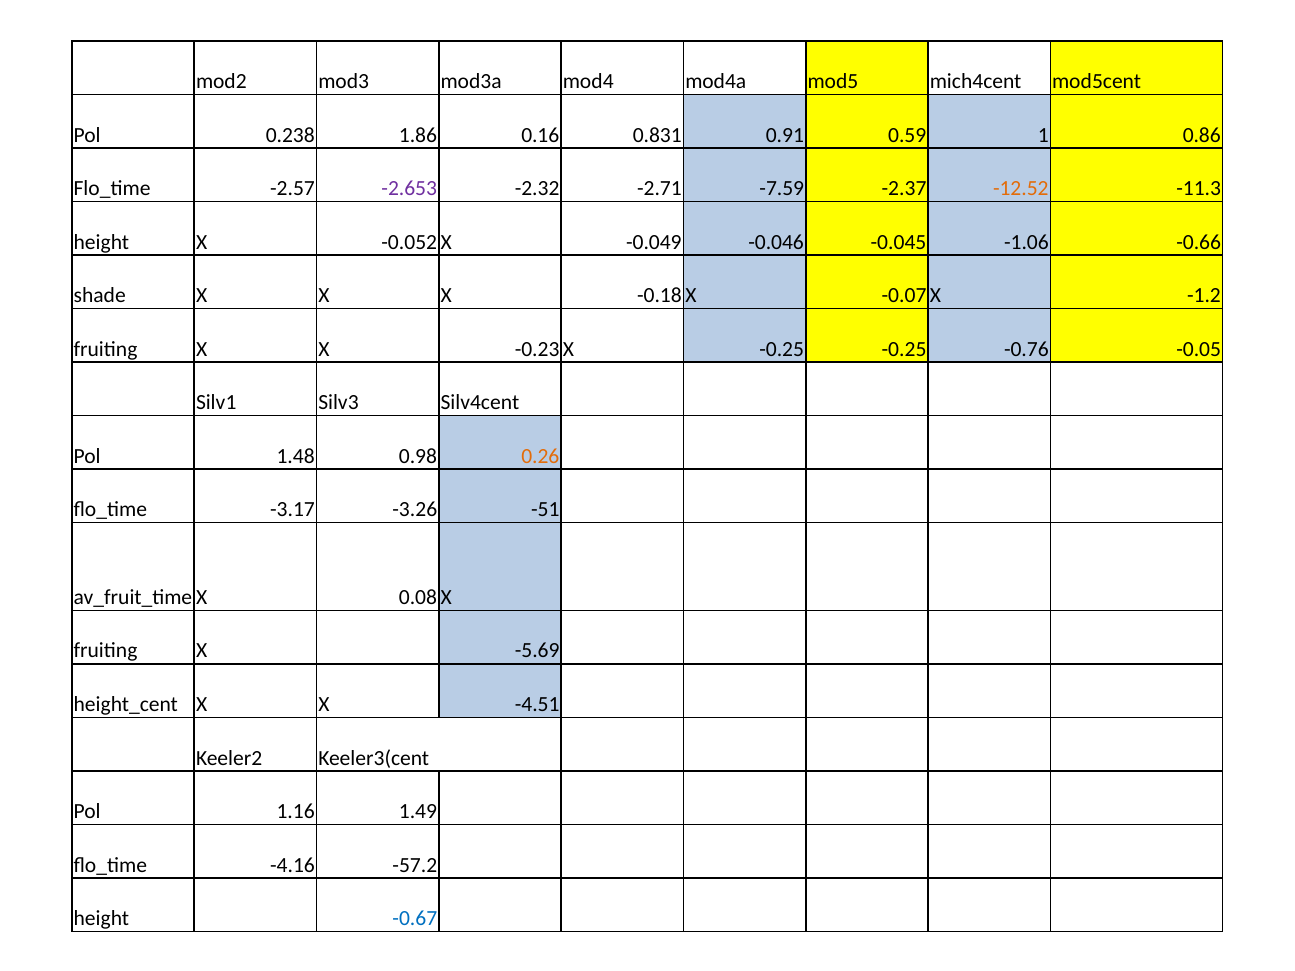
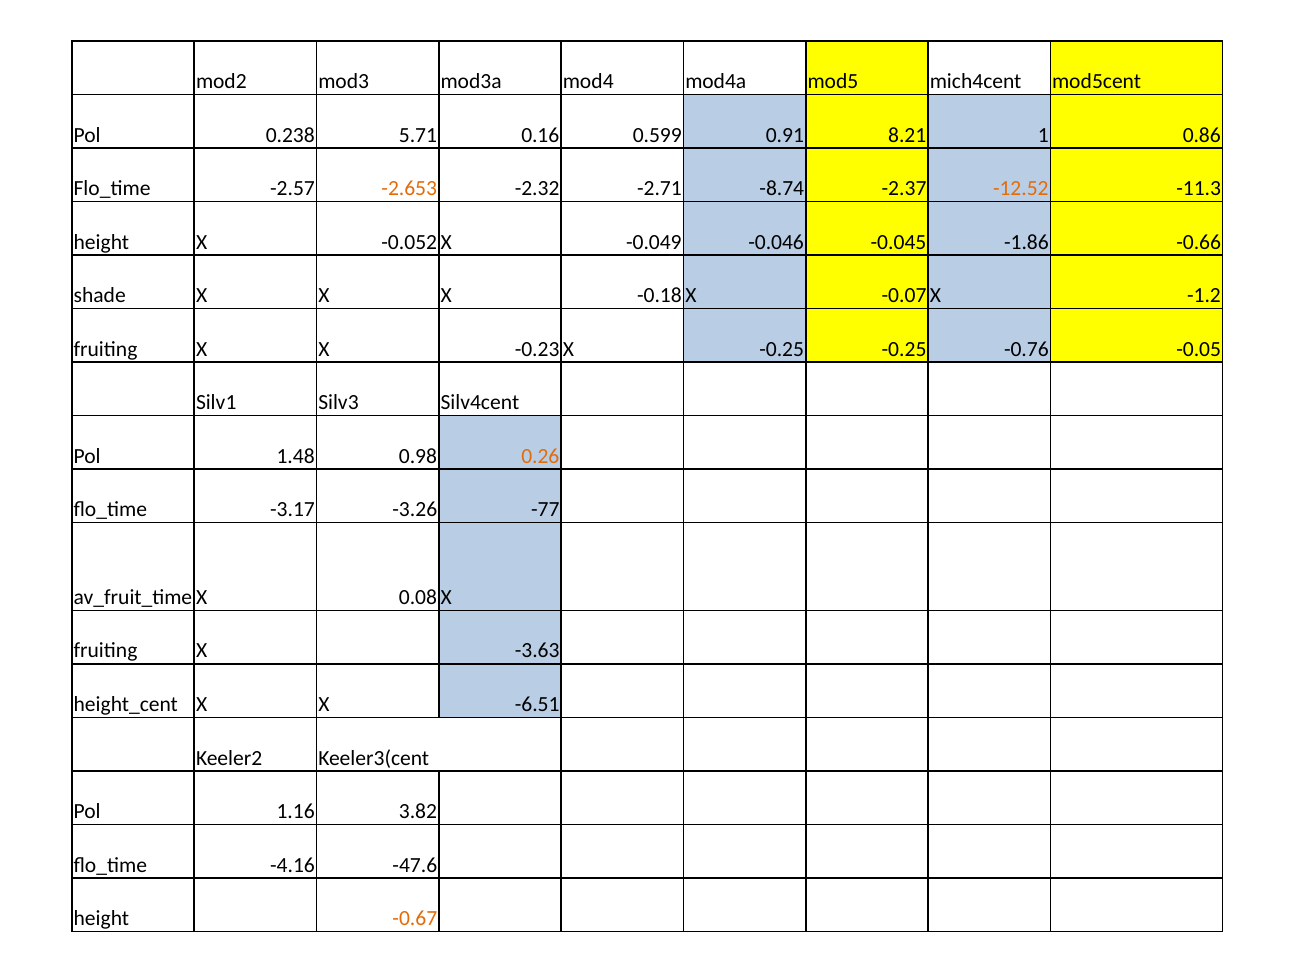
1.86: 1.86 -> 5.71
0.831: 0.831 -> 0.599
0.59: 0.59 -> 8.21
-2.653 colour: purple -> orange
-7.59: -7.59 -> -8.74
-1.06: -1.06 -> -1.86
-51: -51 -> -77
-5.69: -5.69 -> -3.63
-4.51: -4.51 -> -6.51
1.49: 1.49 -> 3.82
-57.2: -57.2 -> -47.6
-0.67 colour: blue -> orange
